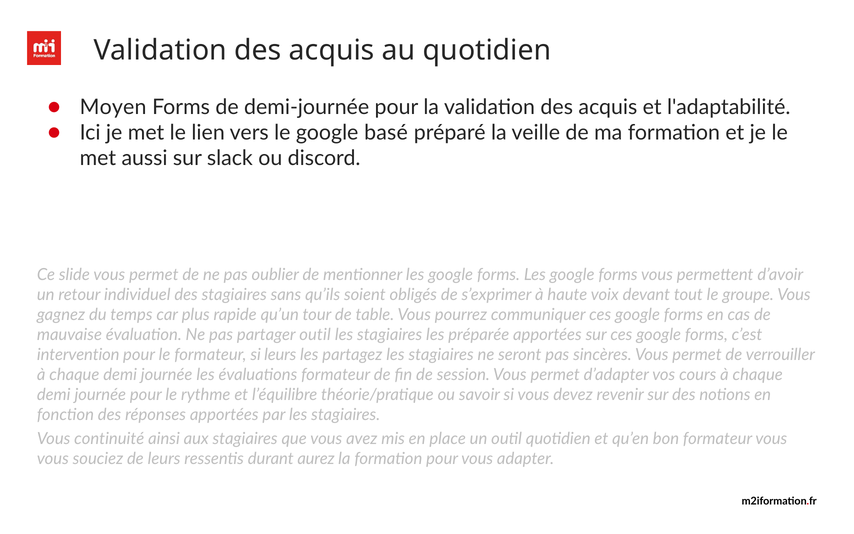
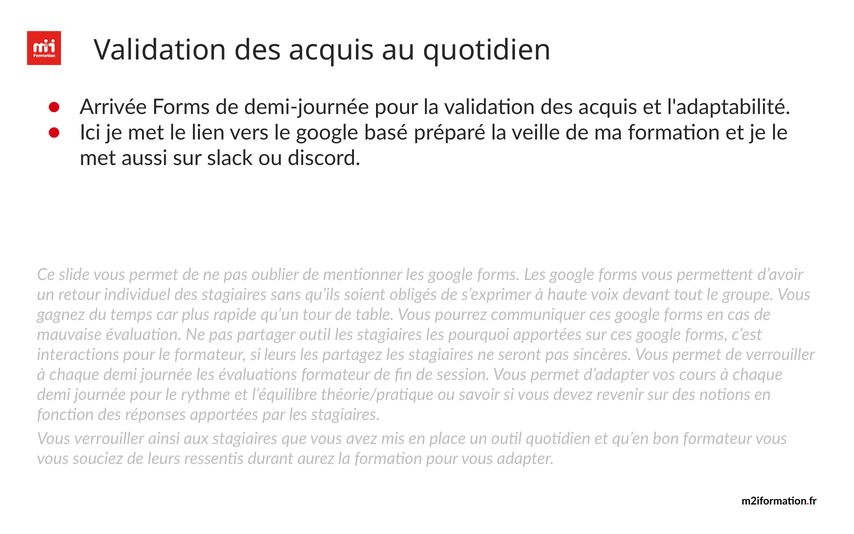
Moyen: Moyen -> Arrivée
préparée: préparée -> pourquoi
intervention: intervention -> interactions
Vous continuité: continuité -> verrouiller
